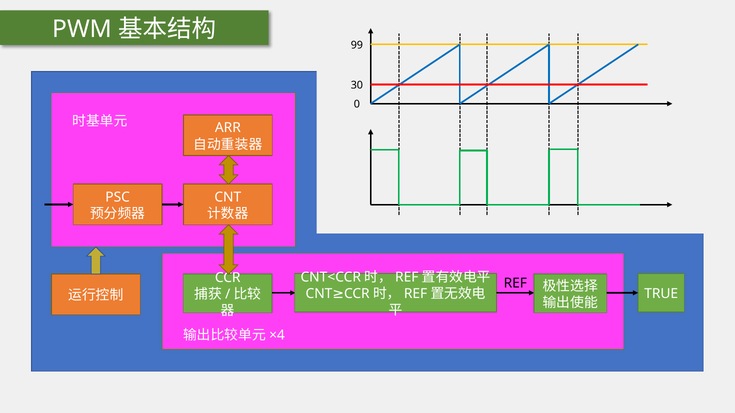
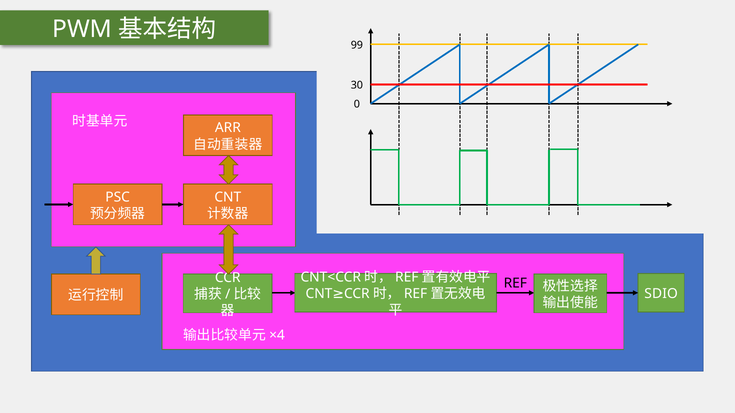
TRUE: TRUE -> SDIO
